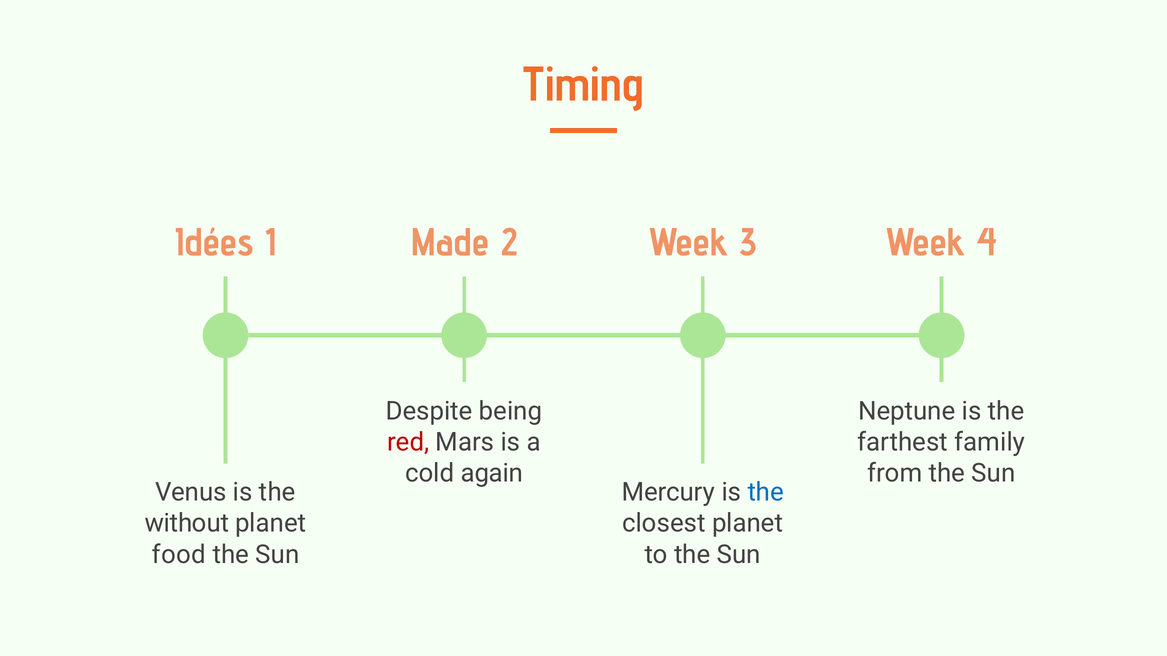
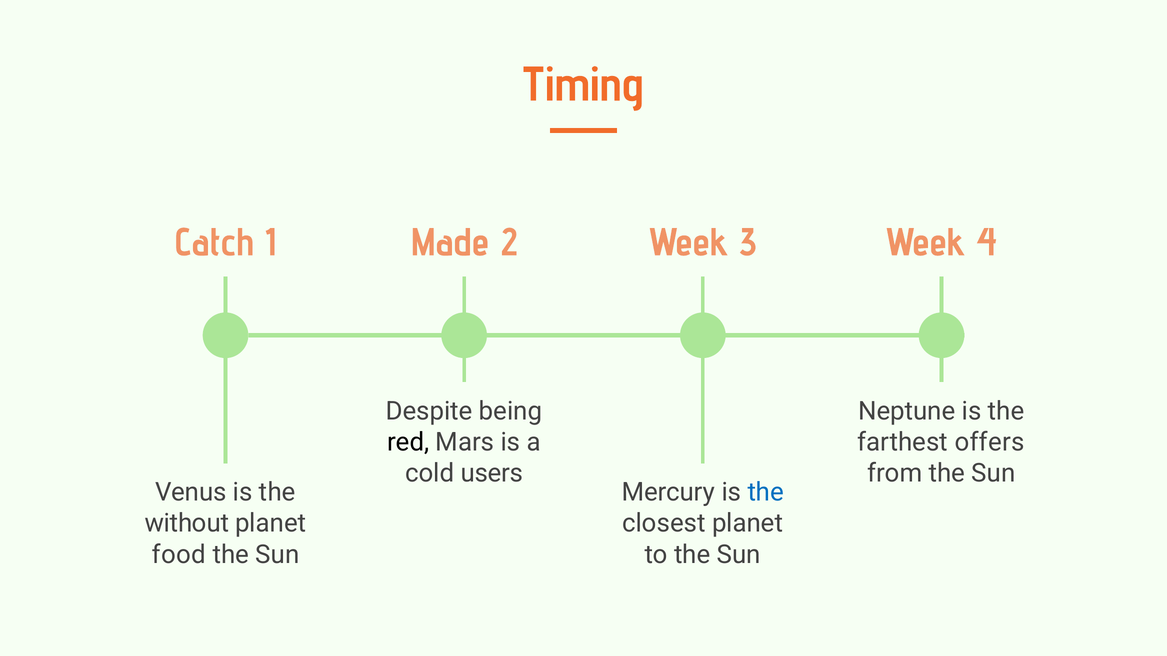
Idées: Idées -> Catch
red colour: red -> black
family: family -> offers
again: again -> users
